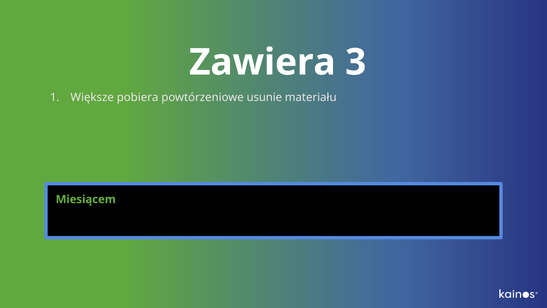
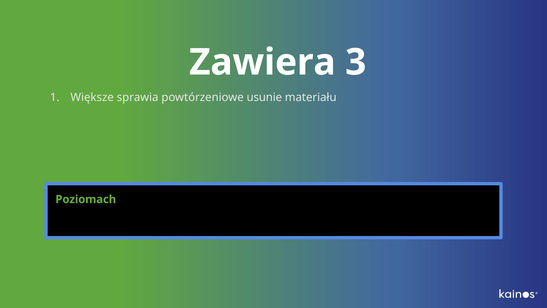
pobiera: pobiera -> sprawia
Miesiącem: Miesiącem -> Poziomach
